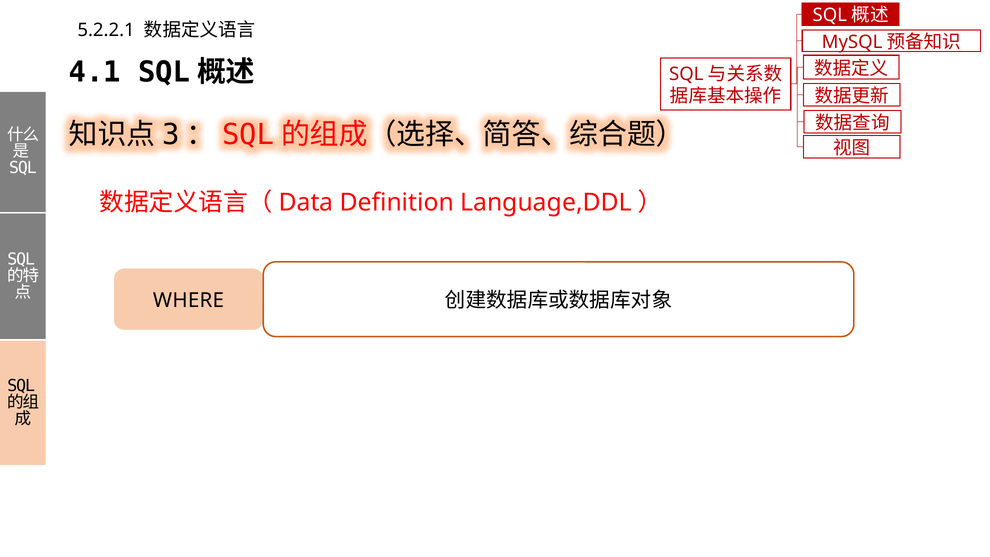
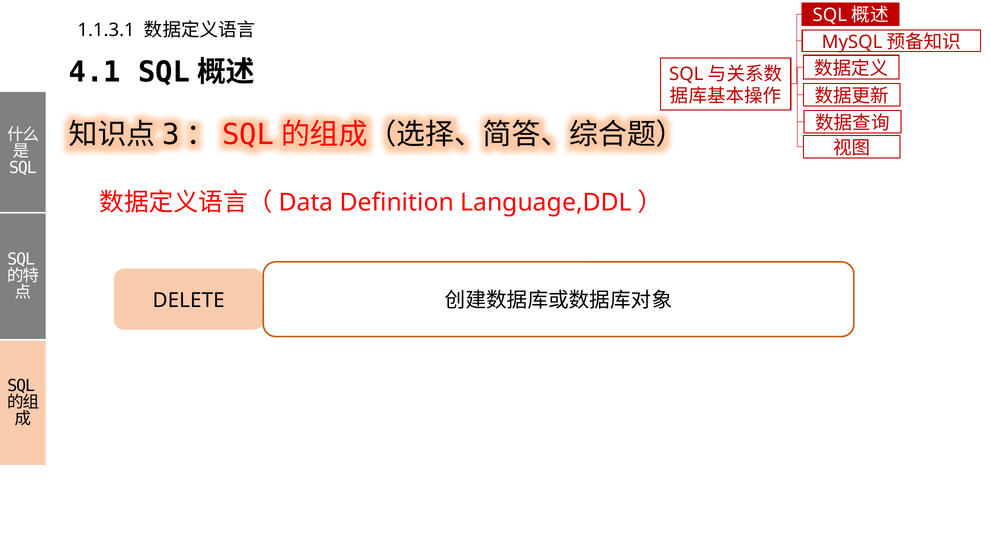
5.2.2.1: 5.2.2.1 -> 1.1.3.1
WHERE: WHERE -> DELETE
